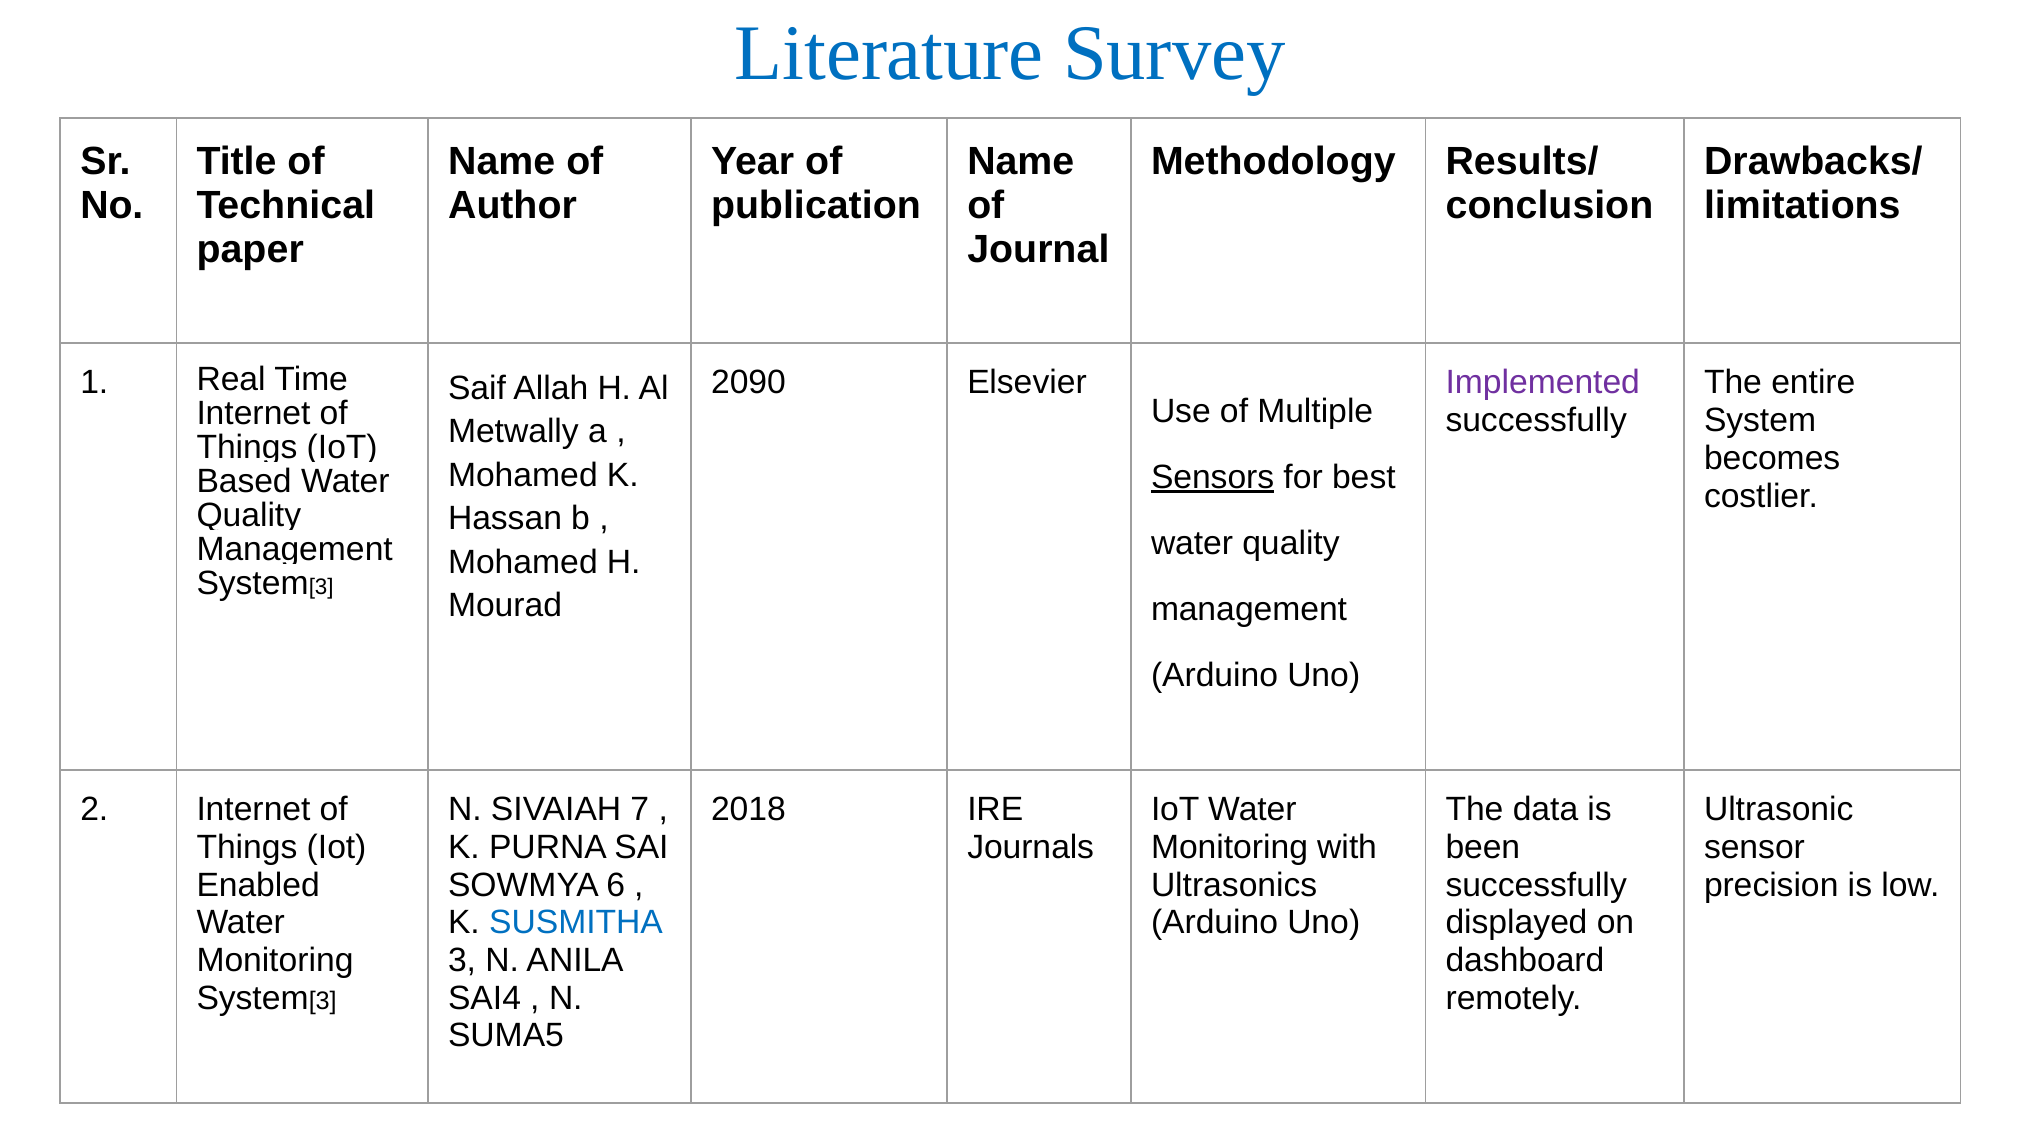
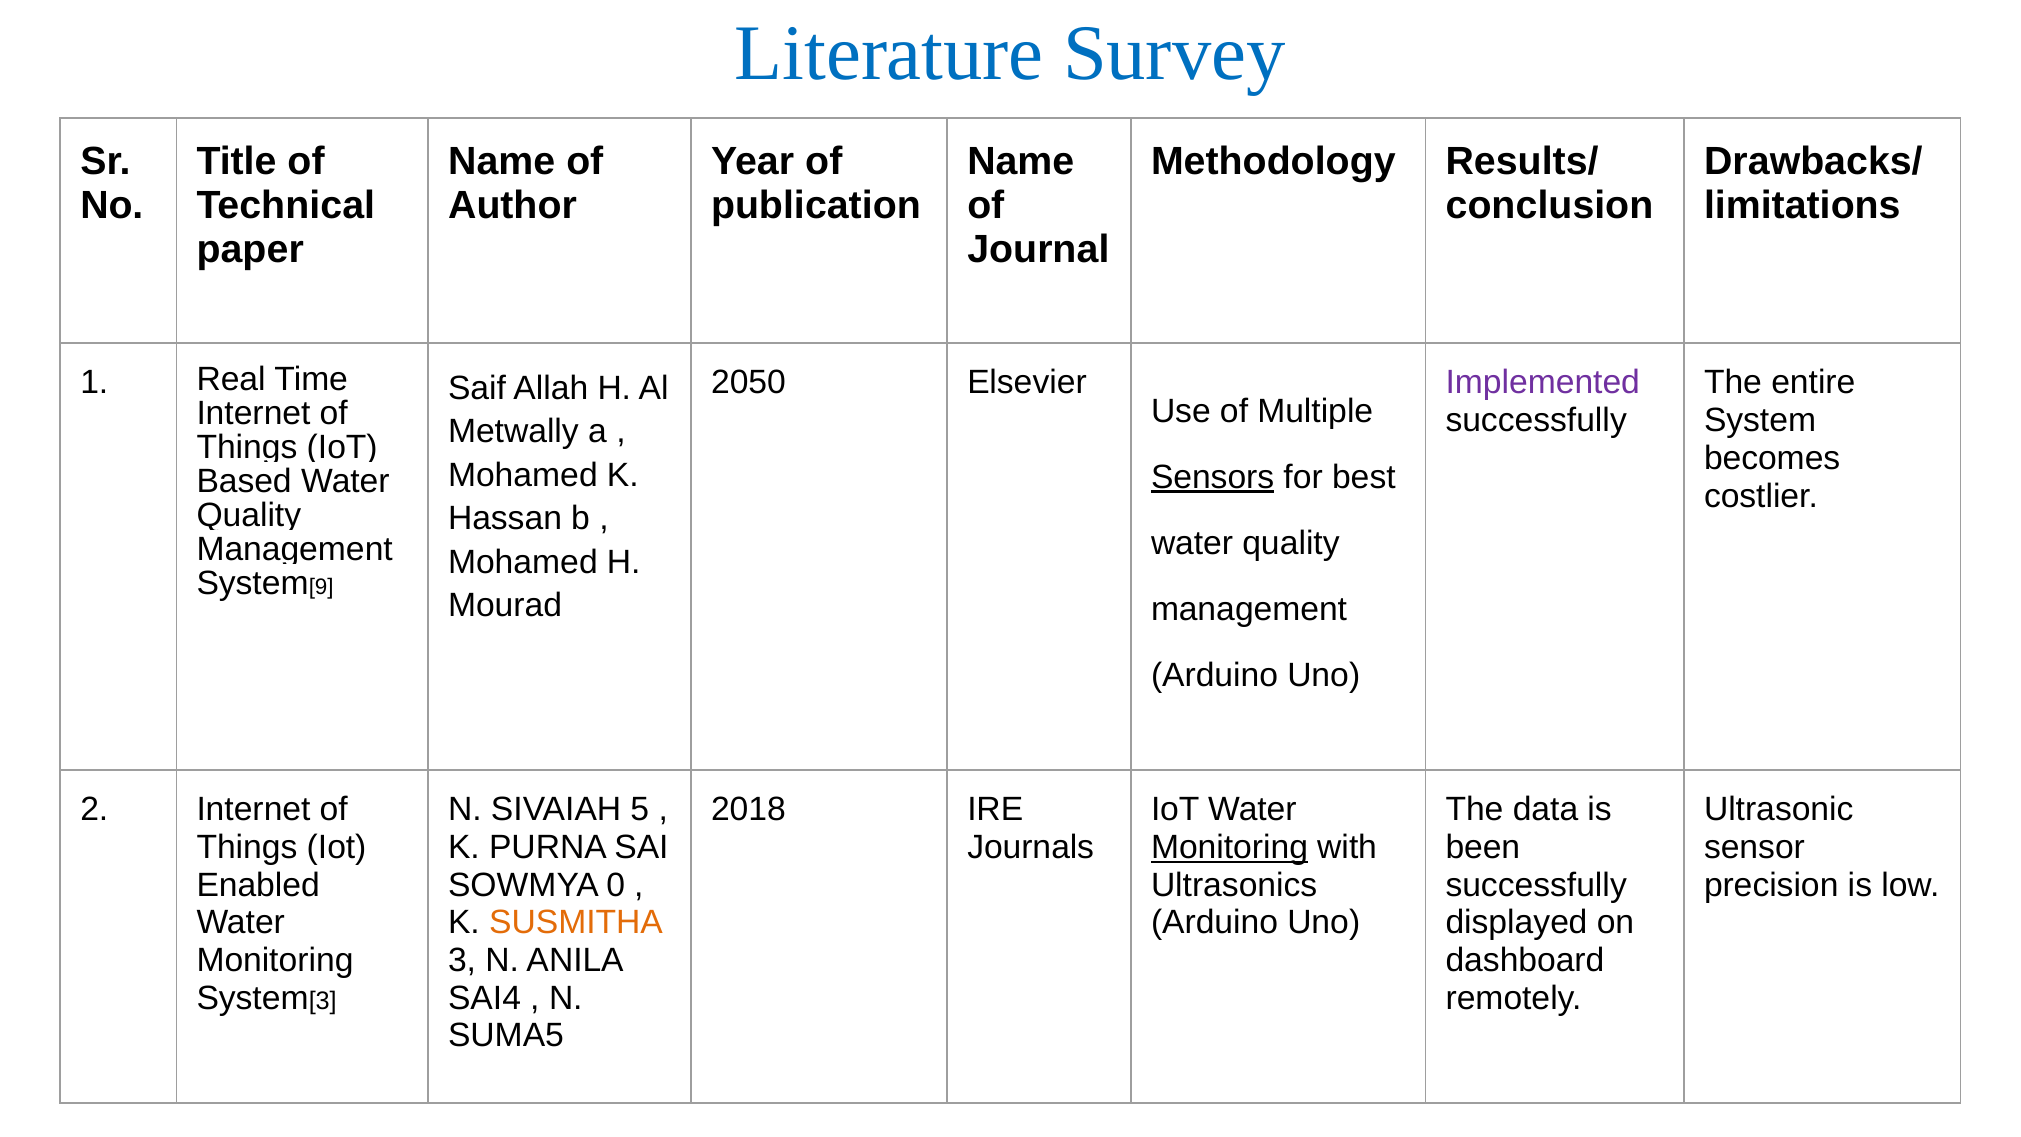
2090: 2090 -> 2050
3 at (321, 587): 3 -> 9
7: 7 -> 5
Monitoring at (1229, 847) underline: none -> present
6: 6 -> 0
SUSMITHA colour: blue -> orange
